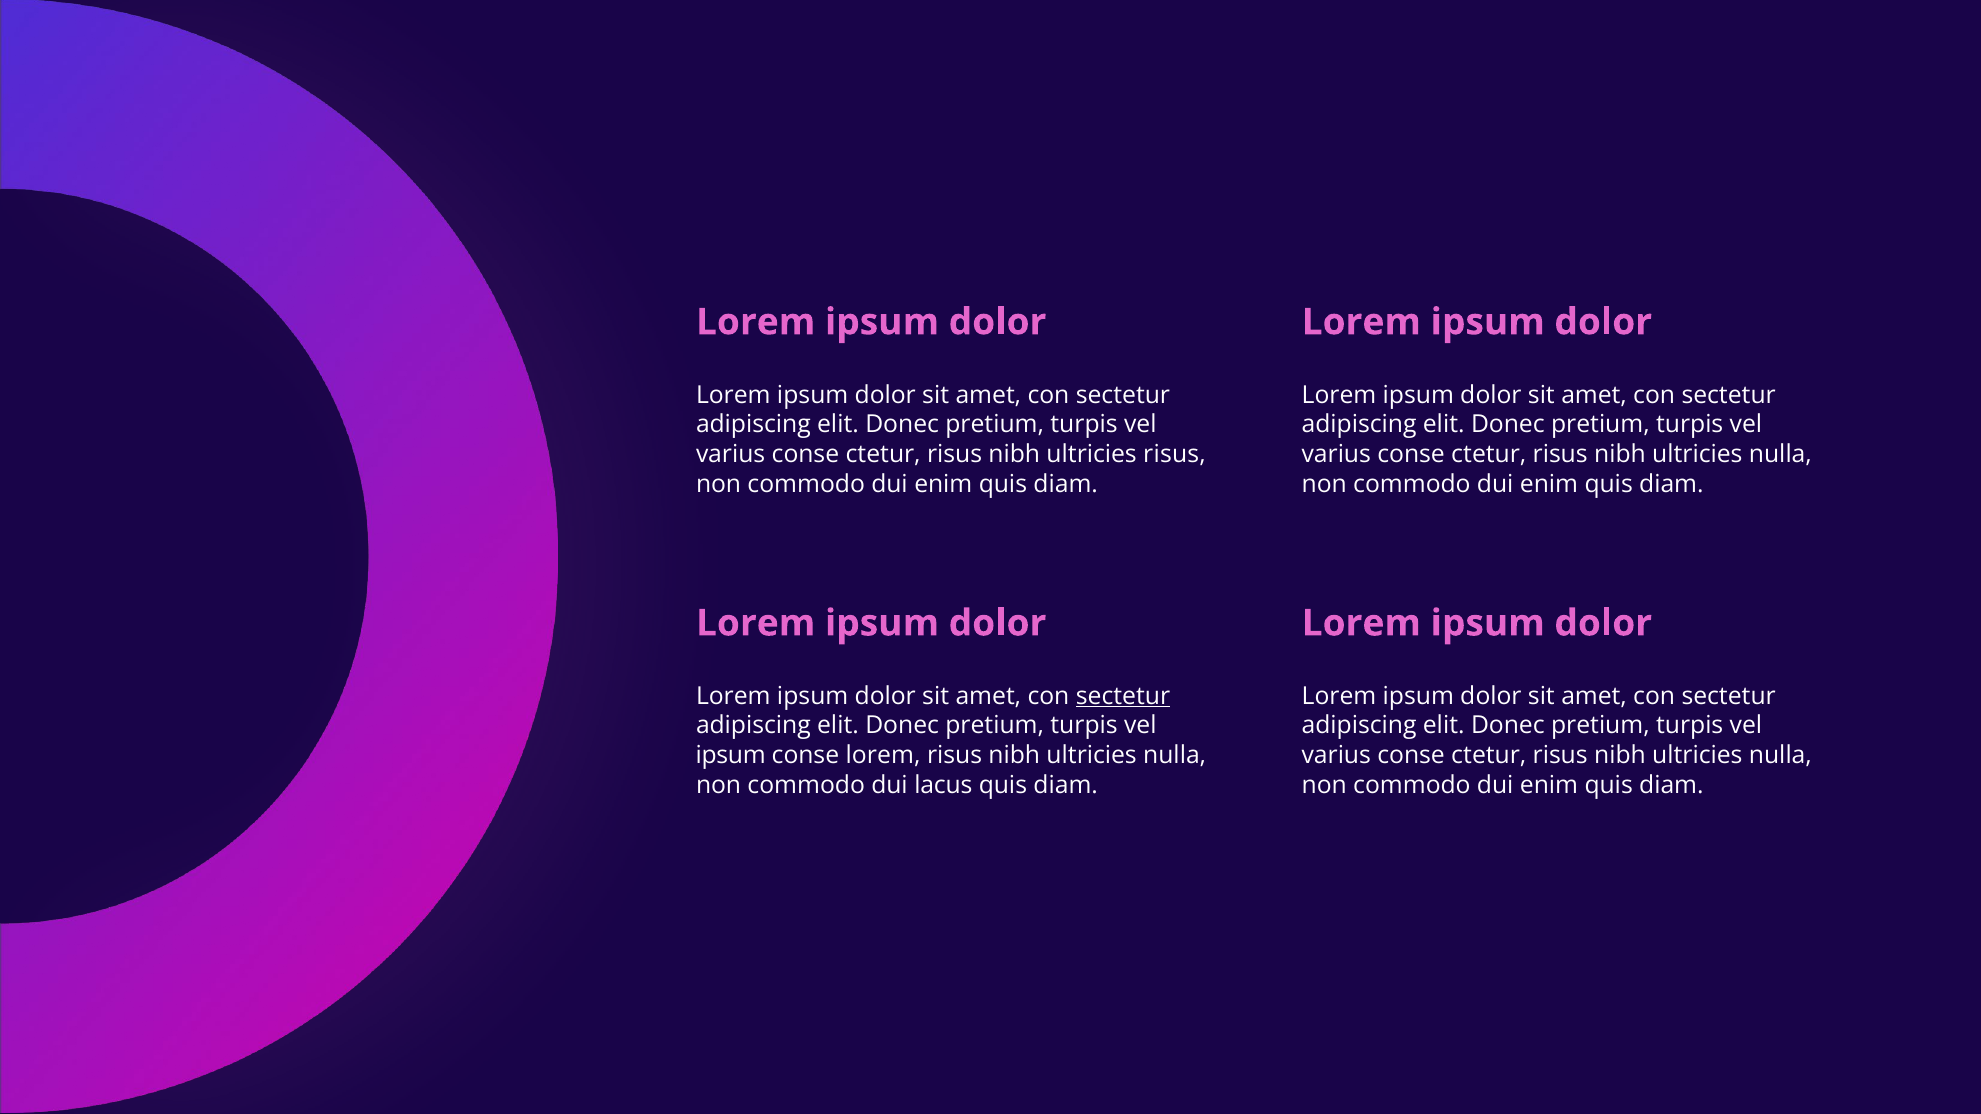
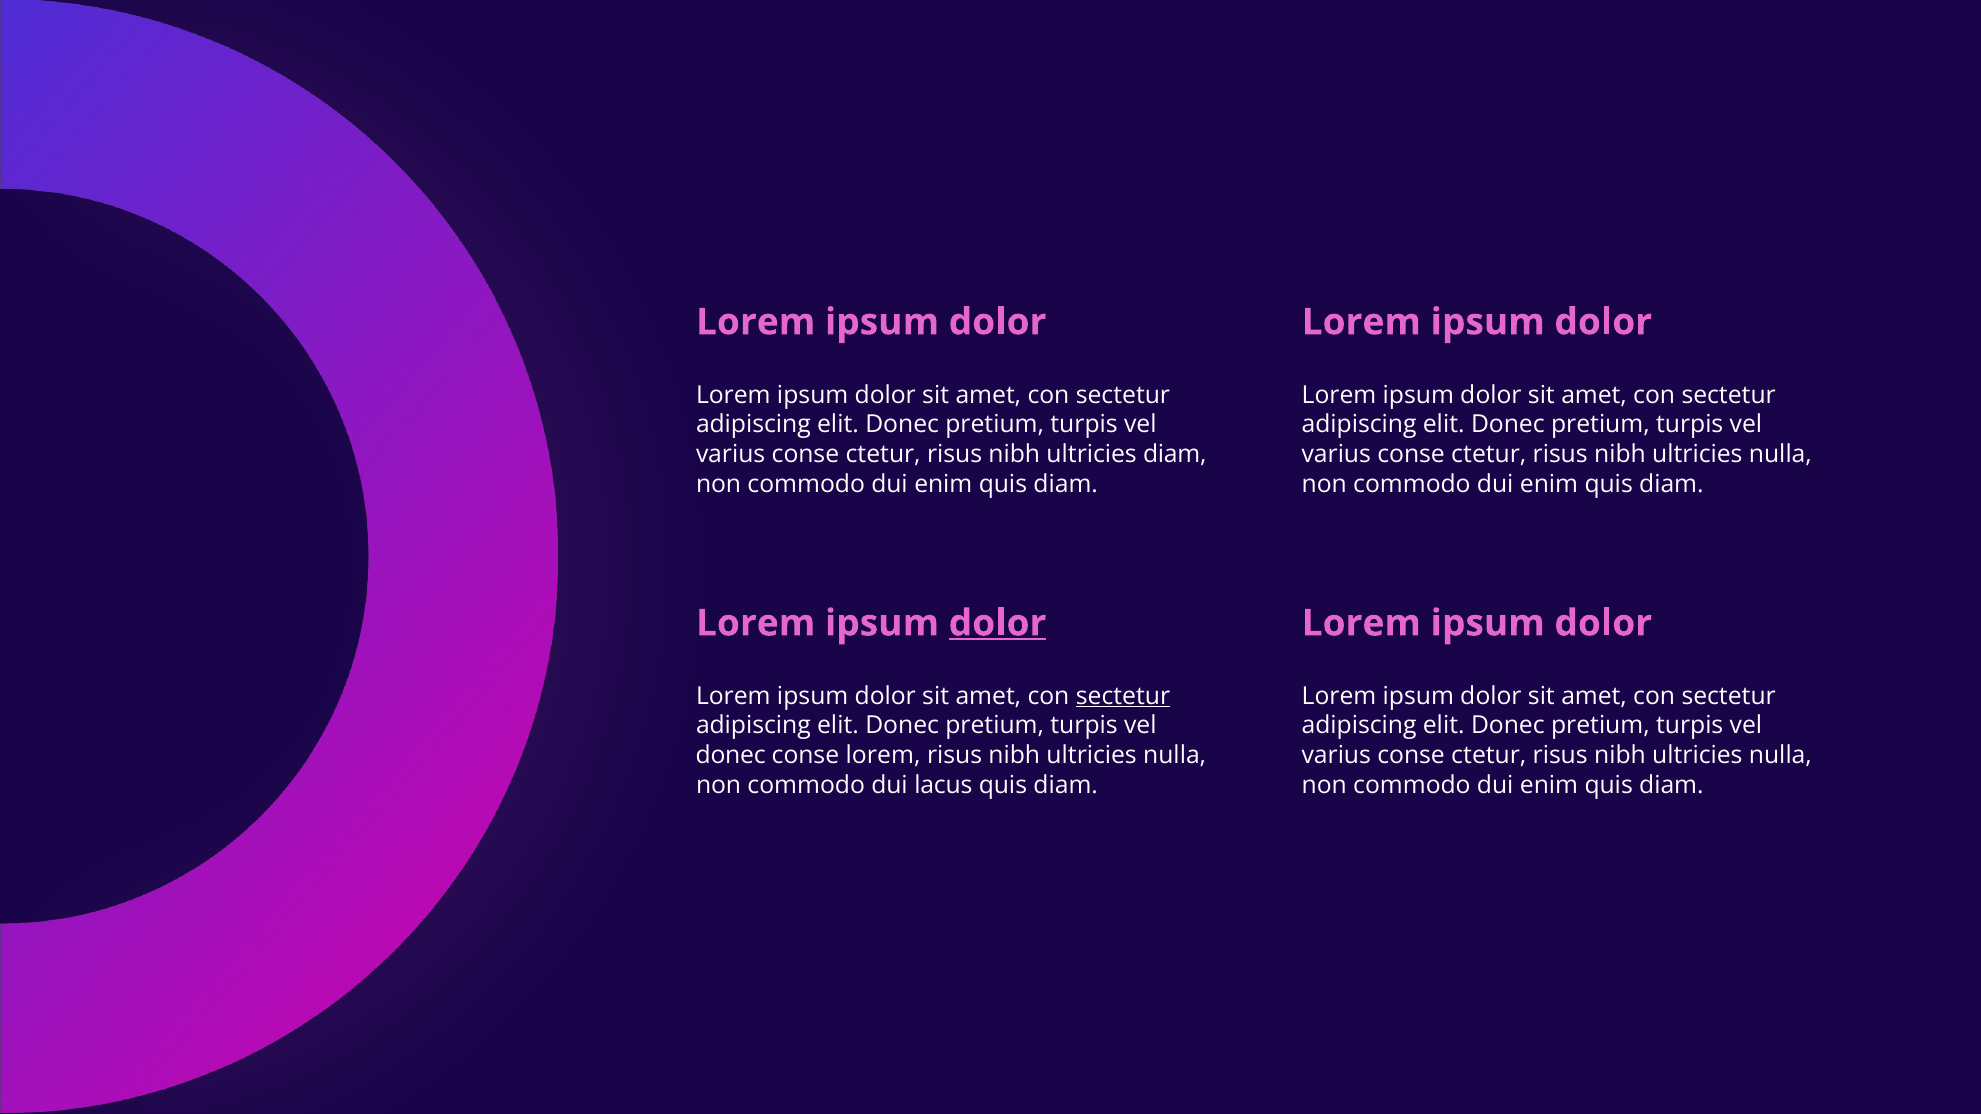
ultricies risus: risus -> diam
dolor at (998, 623) underline: none -> present
ipsum at (731, 756): ipsum -> donec
